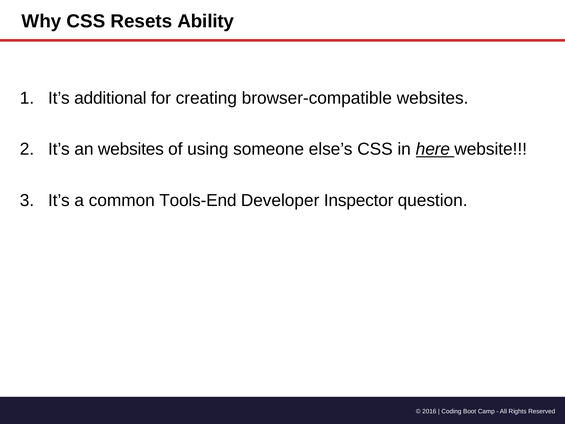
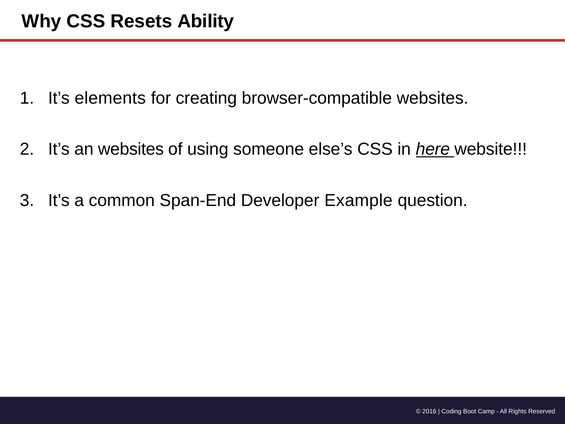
additional: additional -> elements
Tools-End: Tools-End -> Span-End
Inspector: Inspector -> Example
